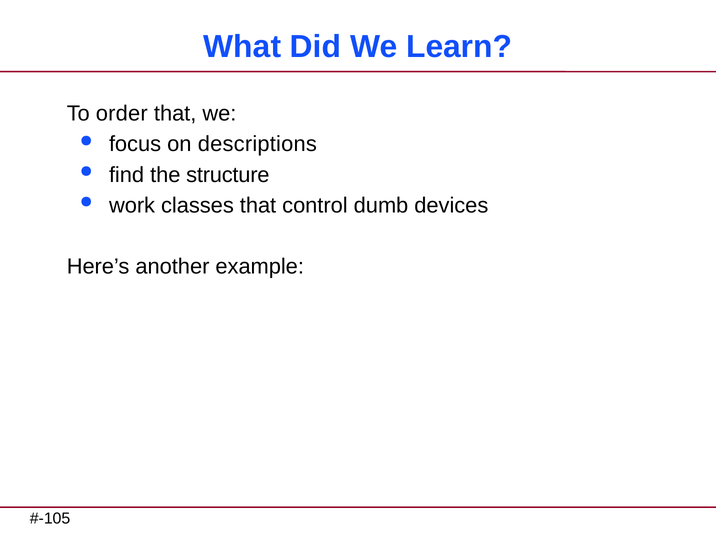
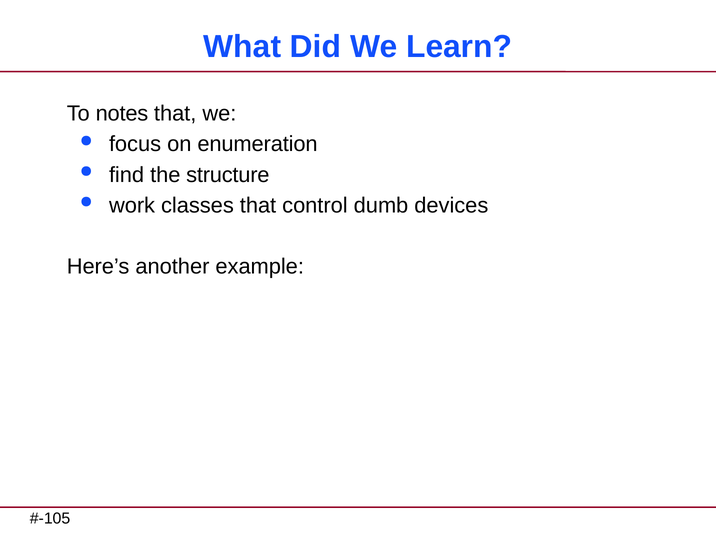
order: order -> notes
descriptions: descriptions -> enumeration
